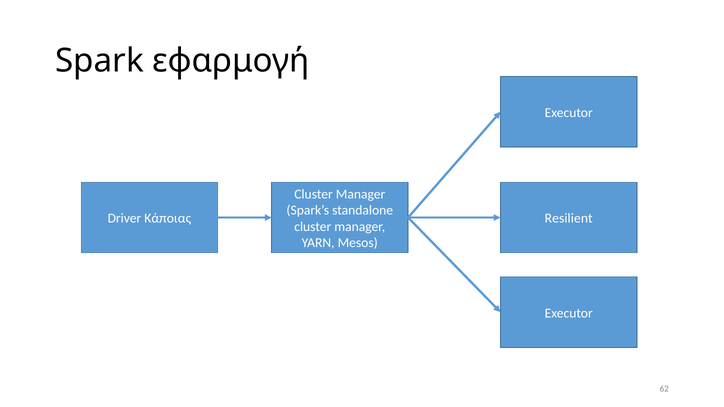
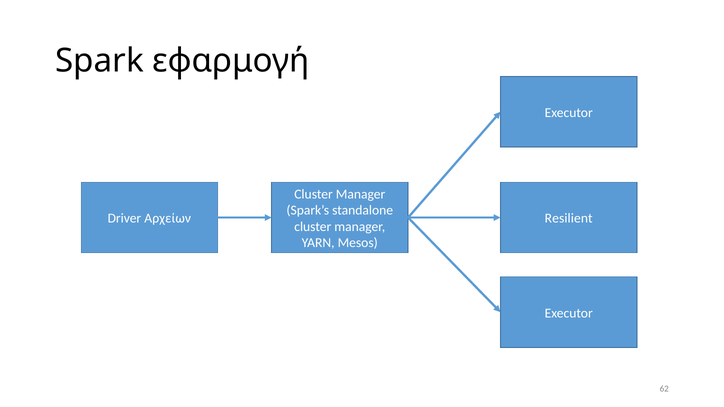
Κάποιας: Κάποιας -> Αρχείων
